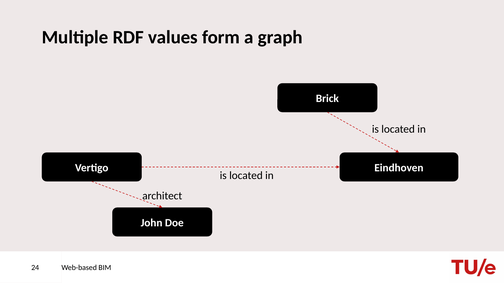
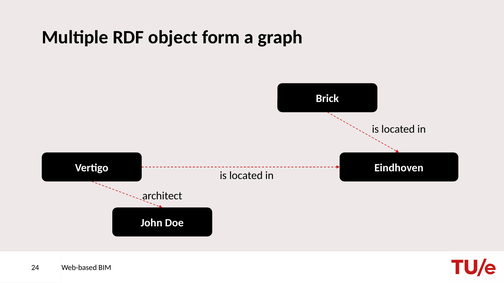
values: values -> object
